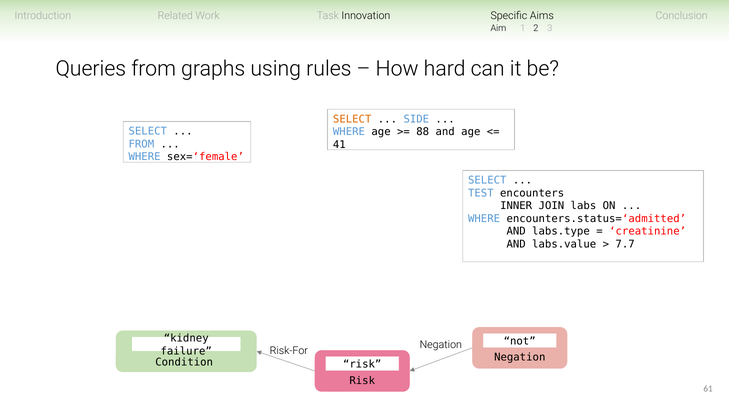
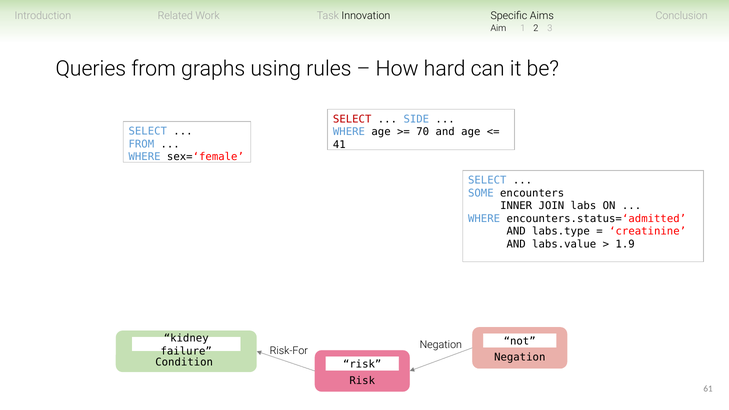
SELECT at (352, 119) colour: orange -> red
88: 88 -> 70
TEST: TEST -> SOME
7.7: 7.7 -> 1.9
